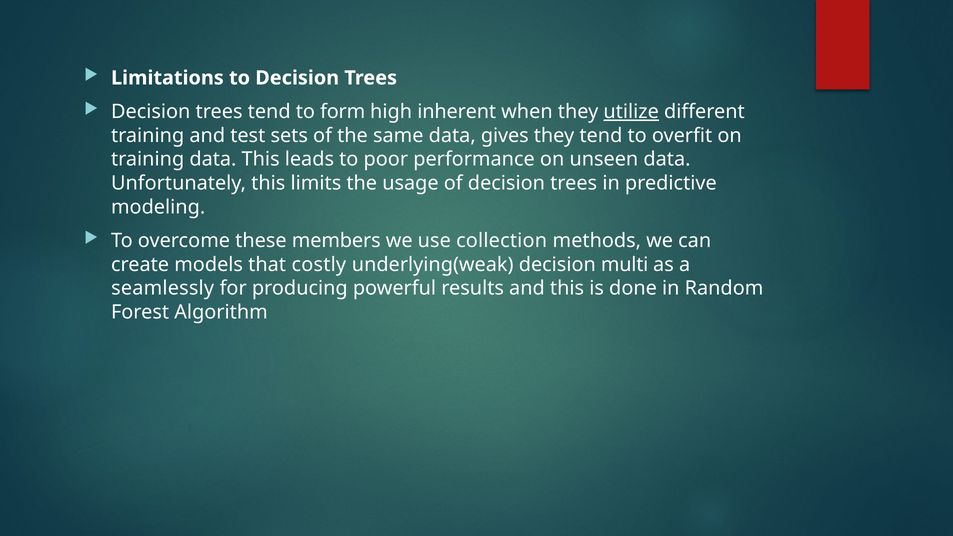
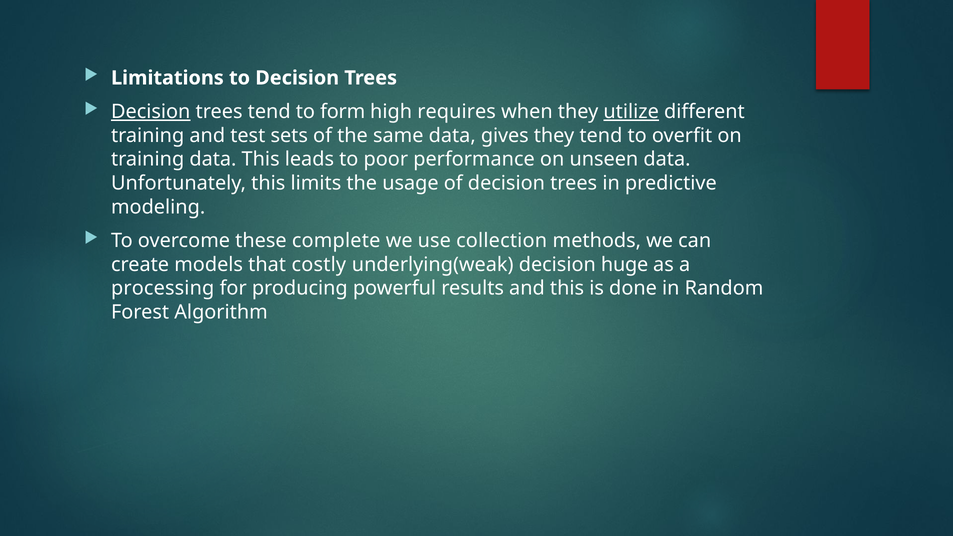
Decision at (151, 112) underline: none -> present
inherent: inherent -> requires
members: members -> complete
multi: multi -> huge
seamlessly: seamlessly -> processing
